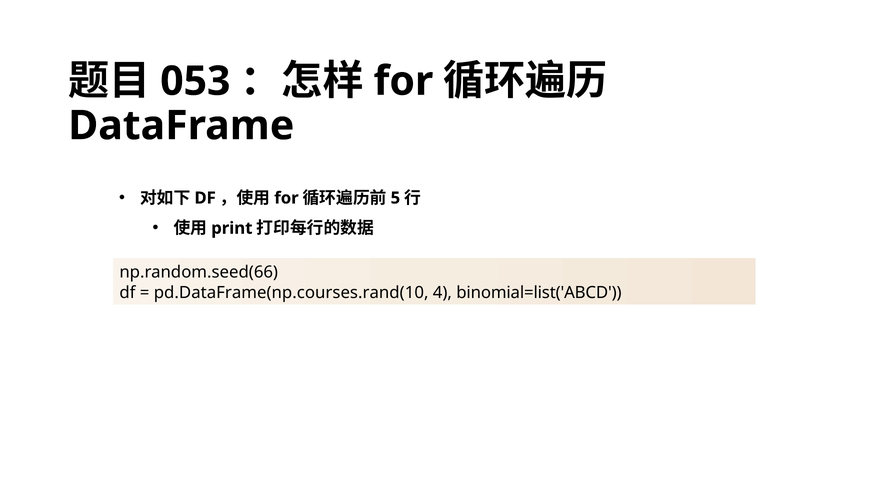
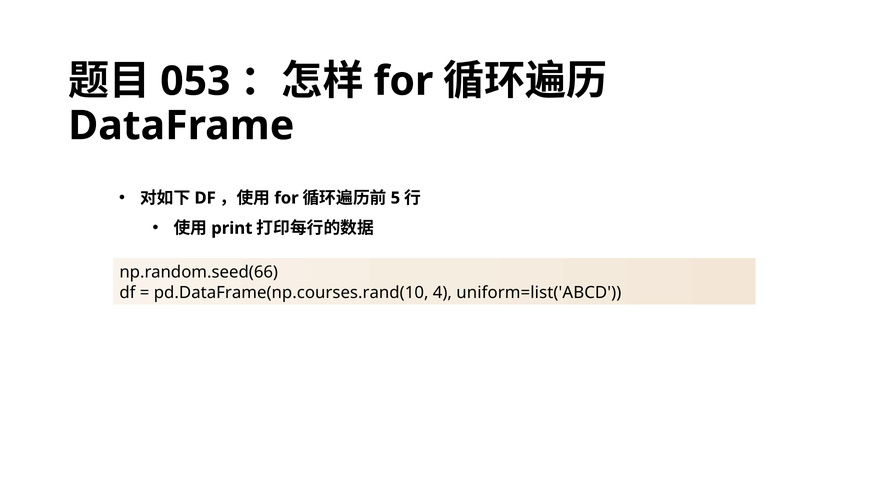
binomial=list('ABCD: binomial=list('ABCD -> uniform=list('ABCD
